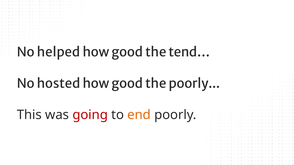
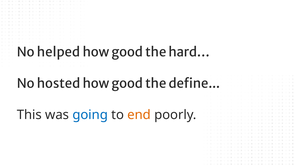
tend…: tend… -> hard…
the poorly: poorly -> define
going colour: red -> blue
